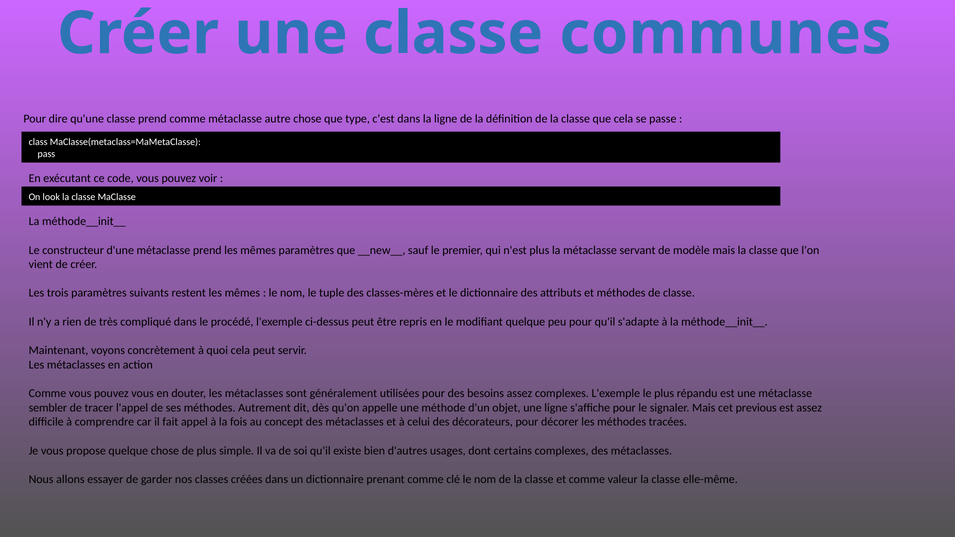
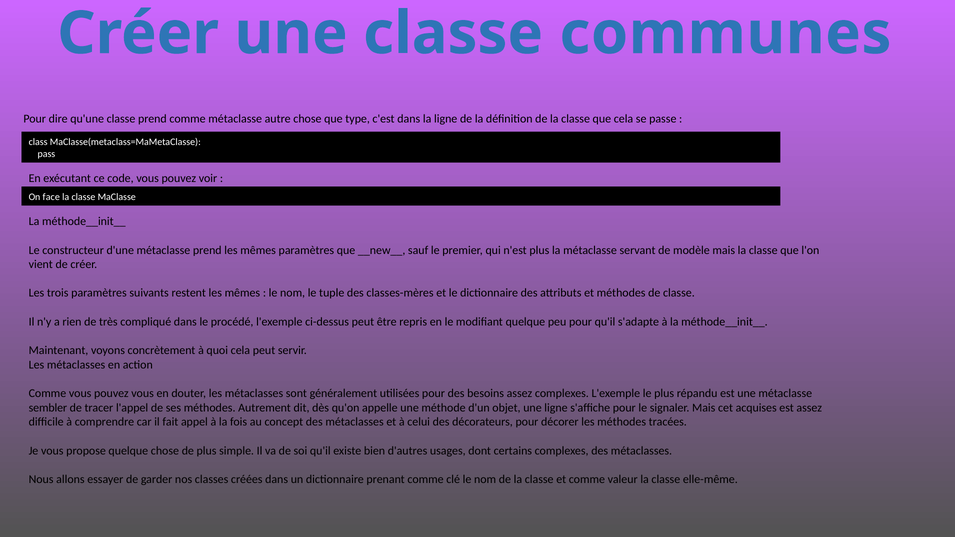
look: look -> face
previous: previous -> acquises
